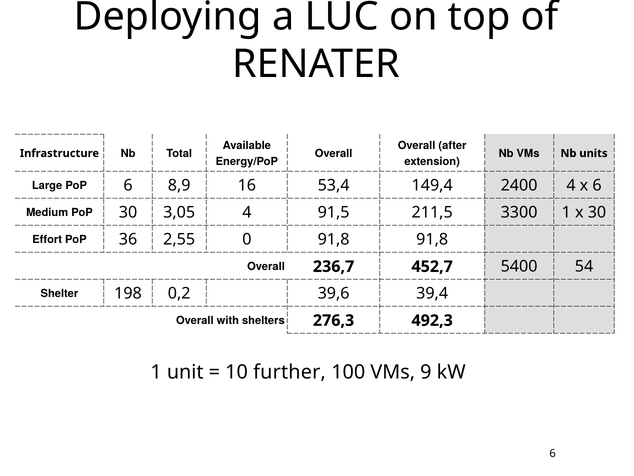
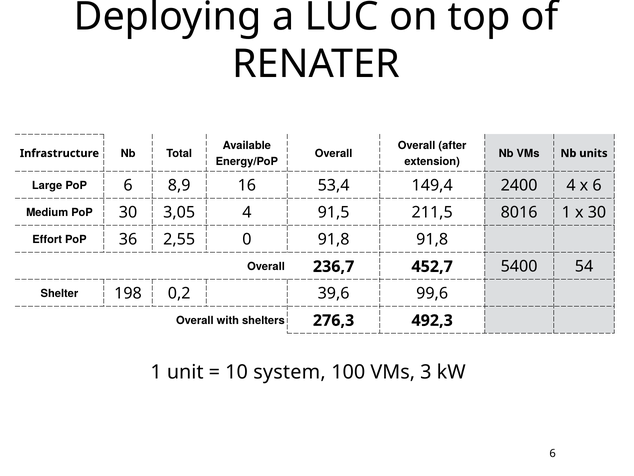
3300: 3300 -> 8016
39,4: 39,4 -> 99,6
further: further -> system
9: 9 -> 3
